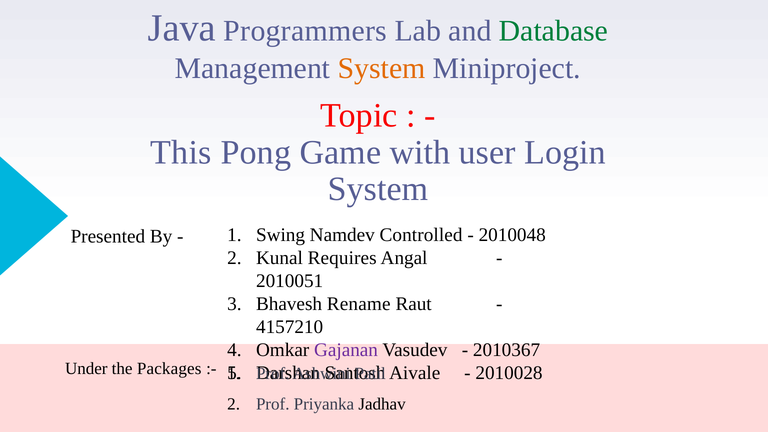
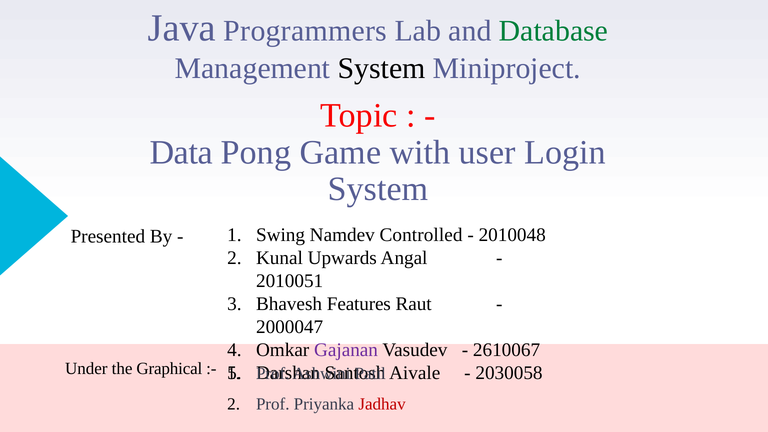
System at (382, 68) colour: orange -> black
This: This -> Data
Requires: Requires -> Upwards
Rename: Rename -> Features
4157210: 4157210 -> 2000047
2010367: 2010367 -> 2610067
Packages: Packages -> Graphical
2010028: 2010028 -> 2030058
Jadhav colour: black -> red
